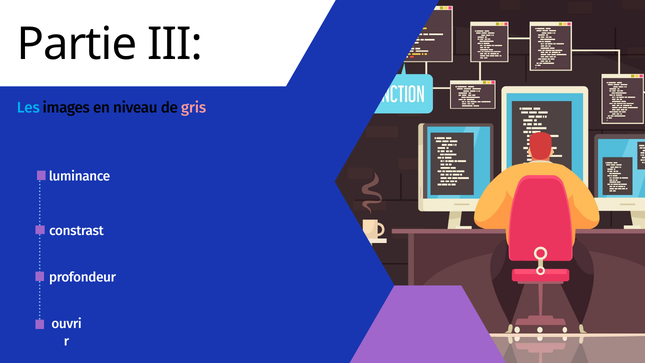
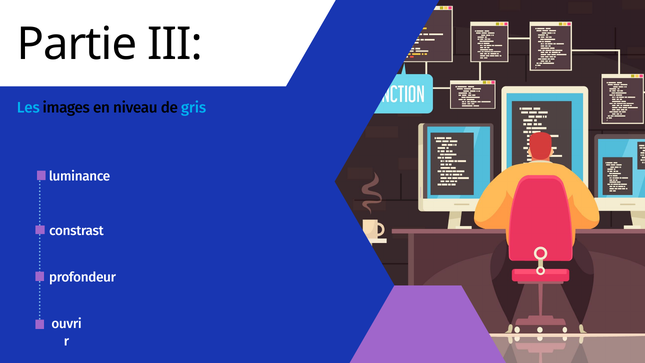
gris colour: pink -> light blue
